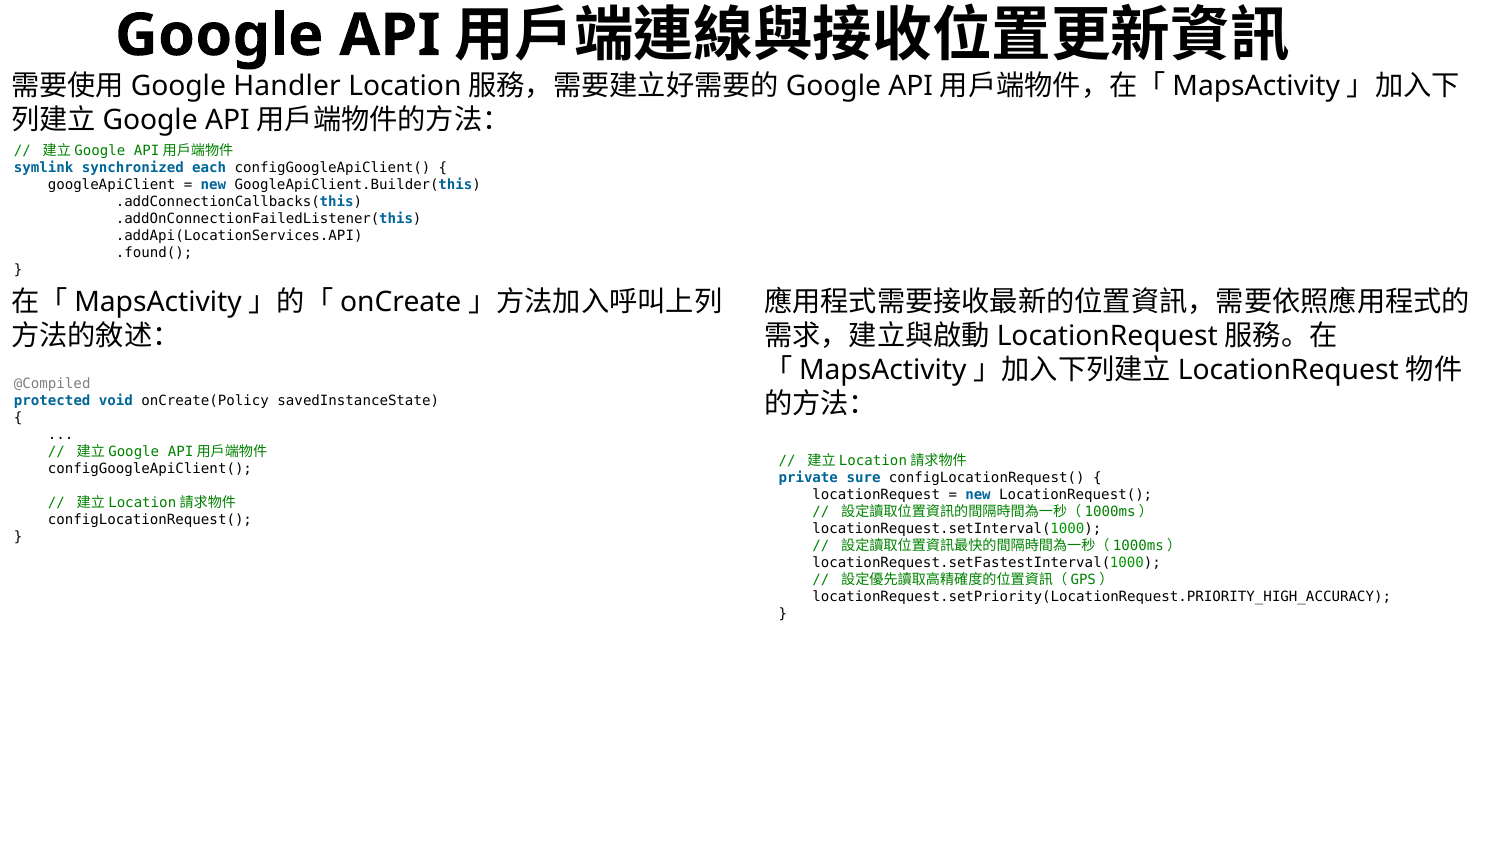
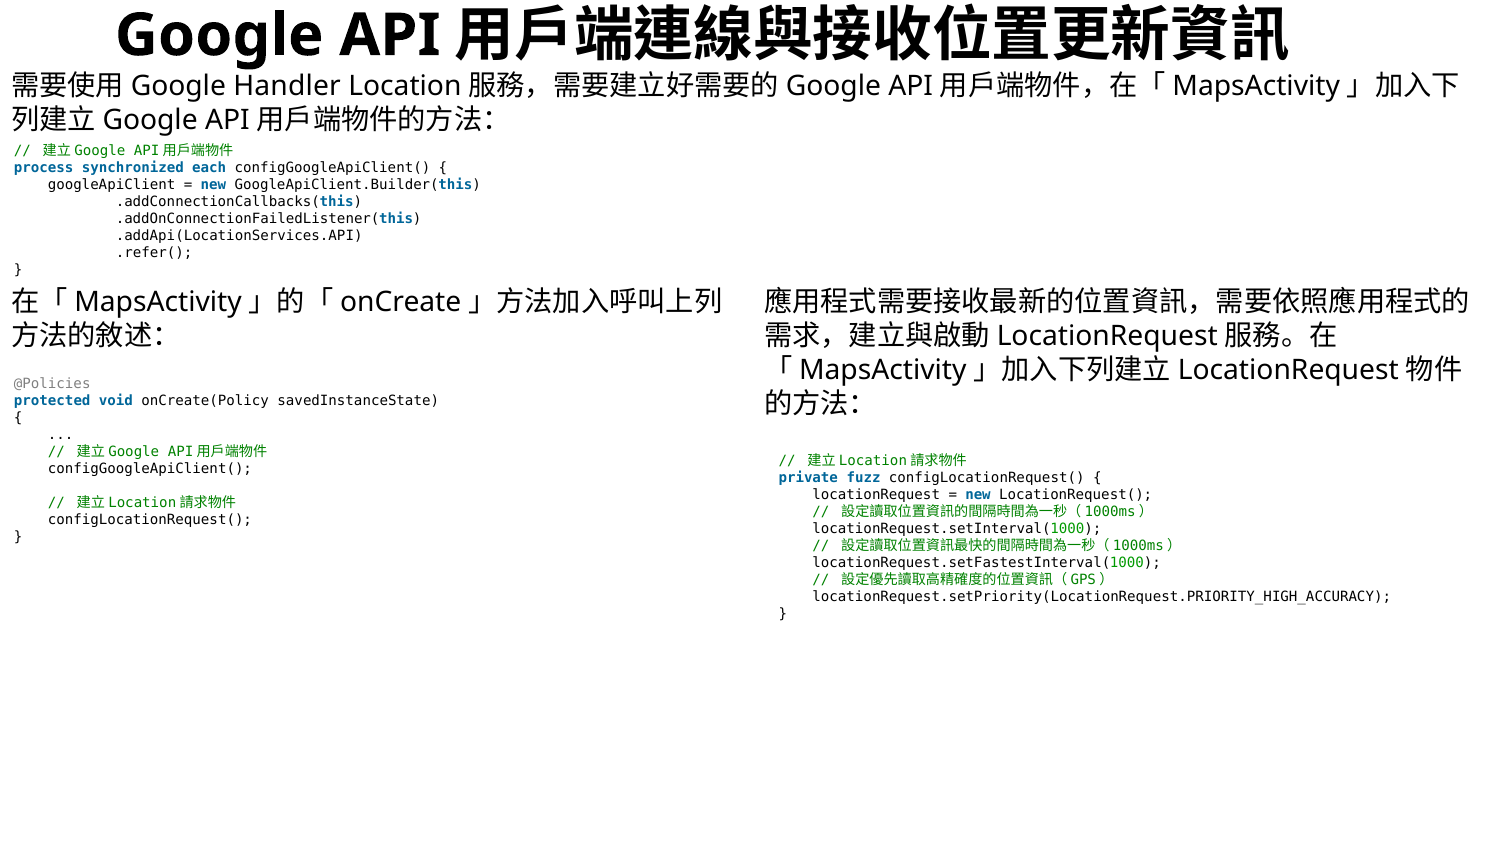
symlink: symlink -> process
.found(: .found( -> .refer(
@Compiled: @Compiled -> @Policies
sure: sure -> fuzz
